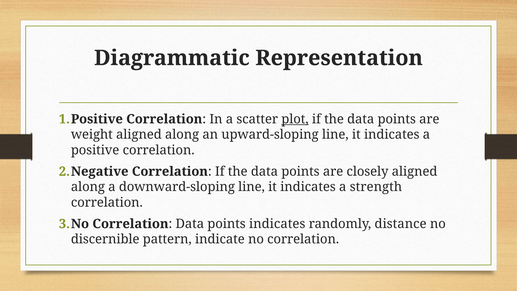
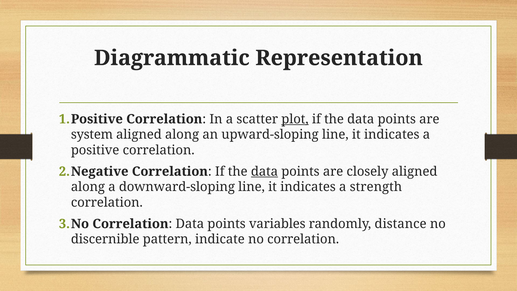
weight: weight -> system
data at (264, 171) underline: none -> present
points indicates: indicates -> variables
